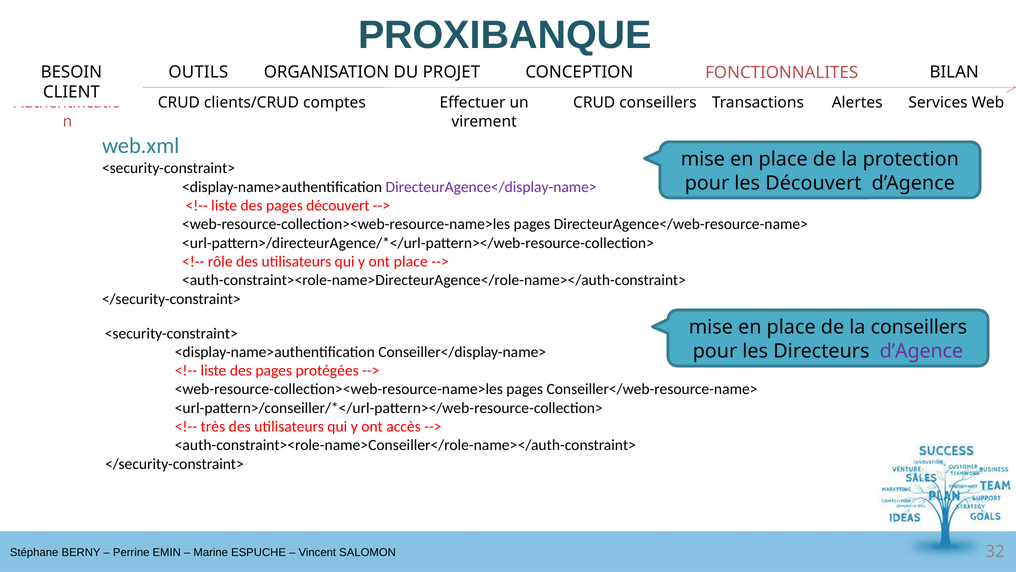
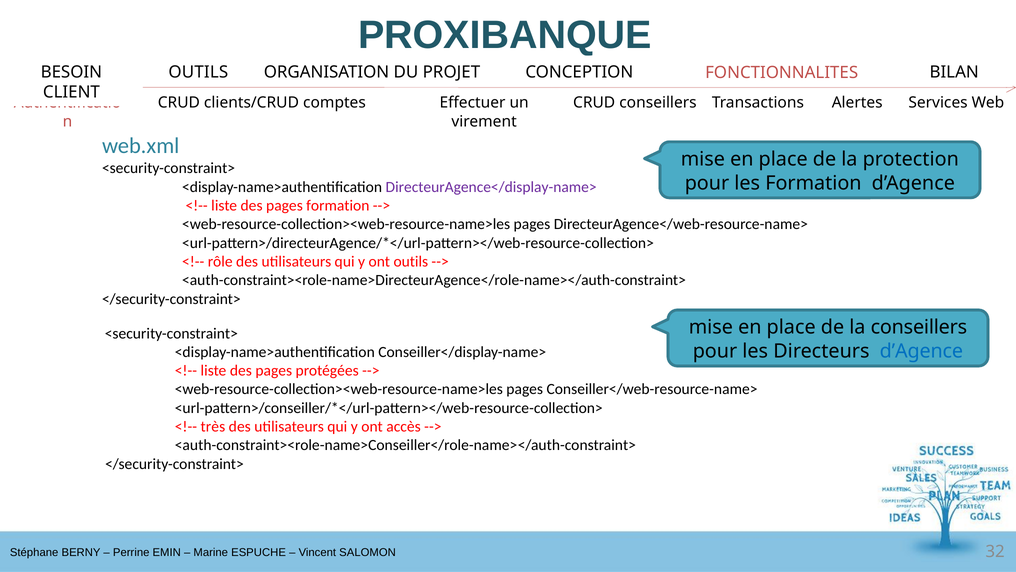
les Découvert: Découvert -> Formation
pages découvert: découvert -> formation
ont place: place -> outils
d’Agence at (921, 351) colour: purple -> blue
